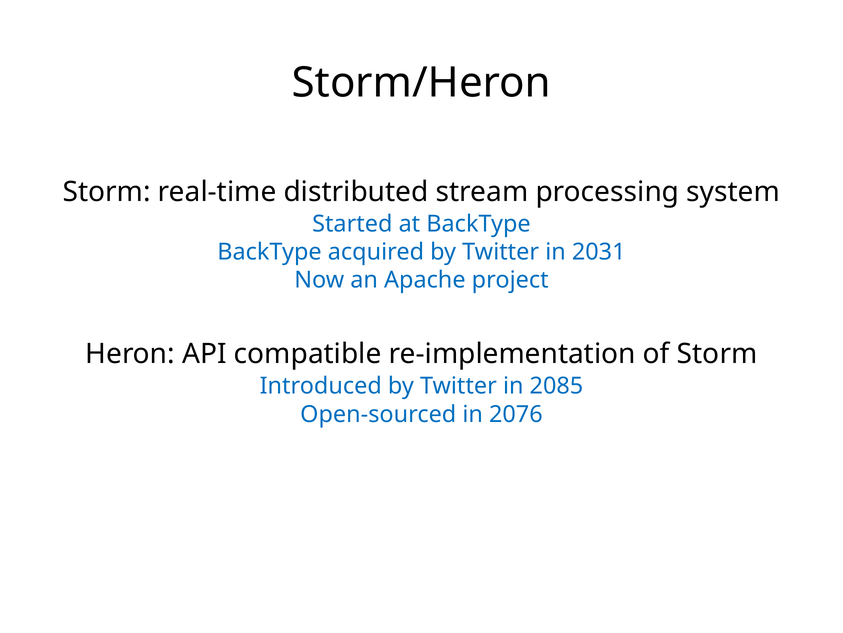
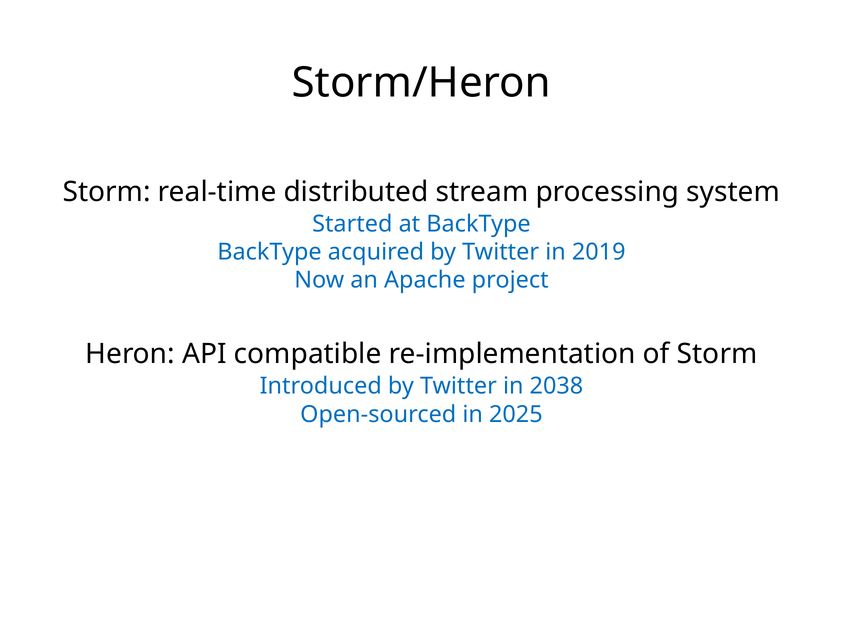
2031: 2031 -> 2019
2085: 2085 -> 2038
2076: 2076 -> 2025
